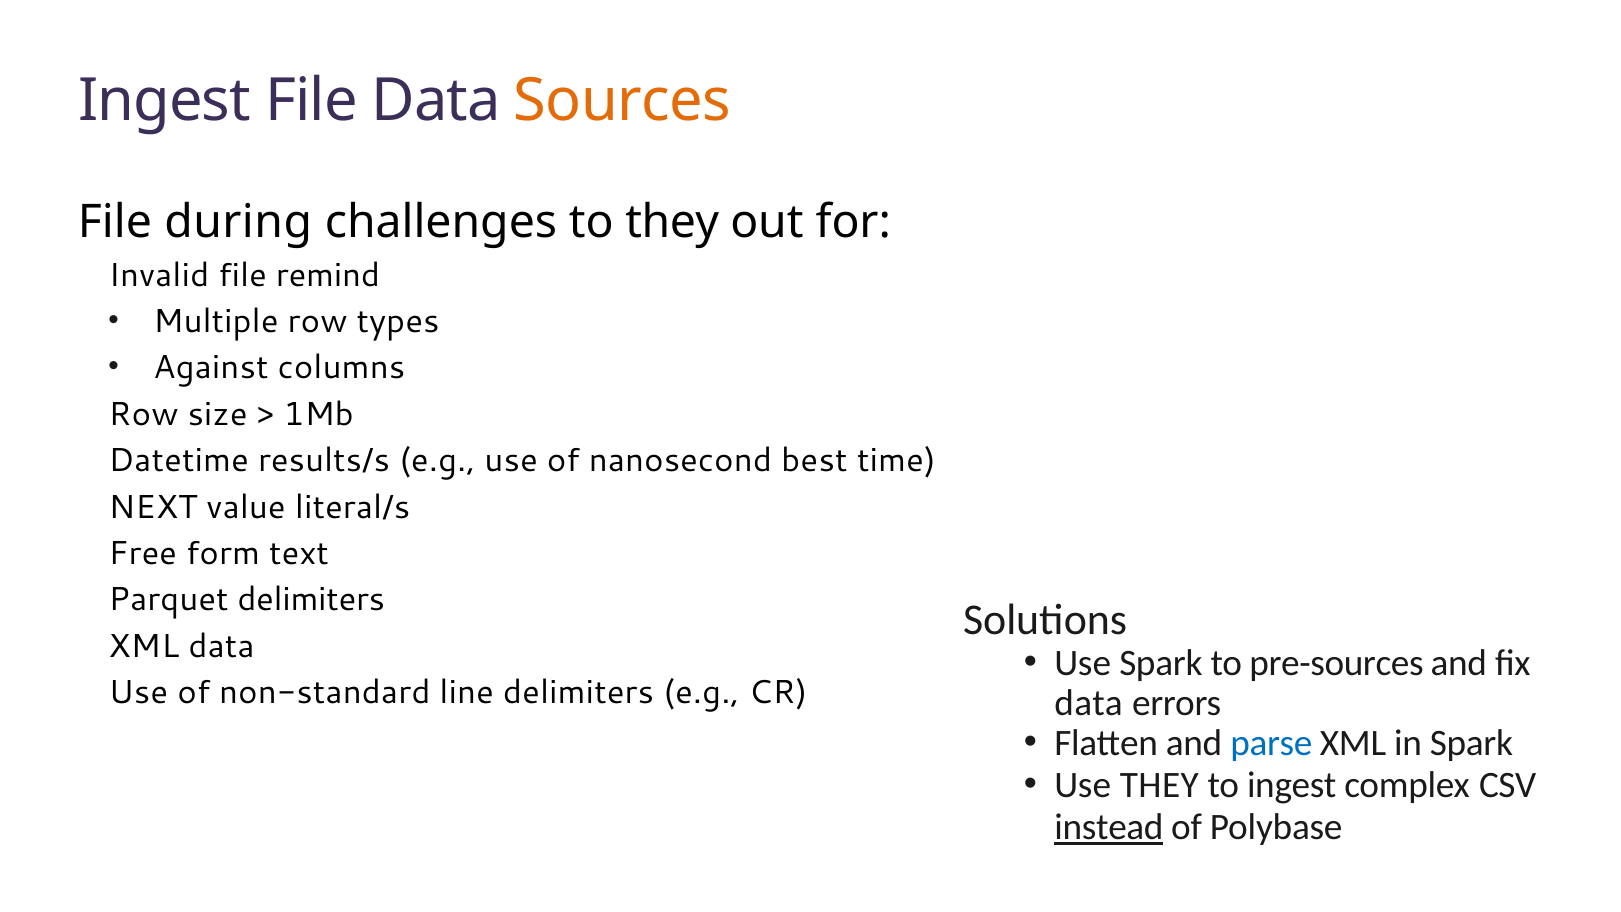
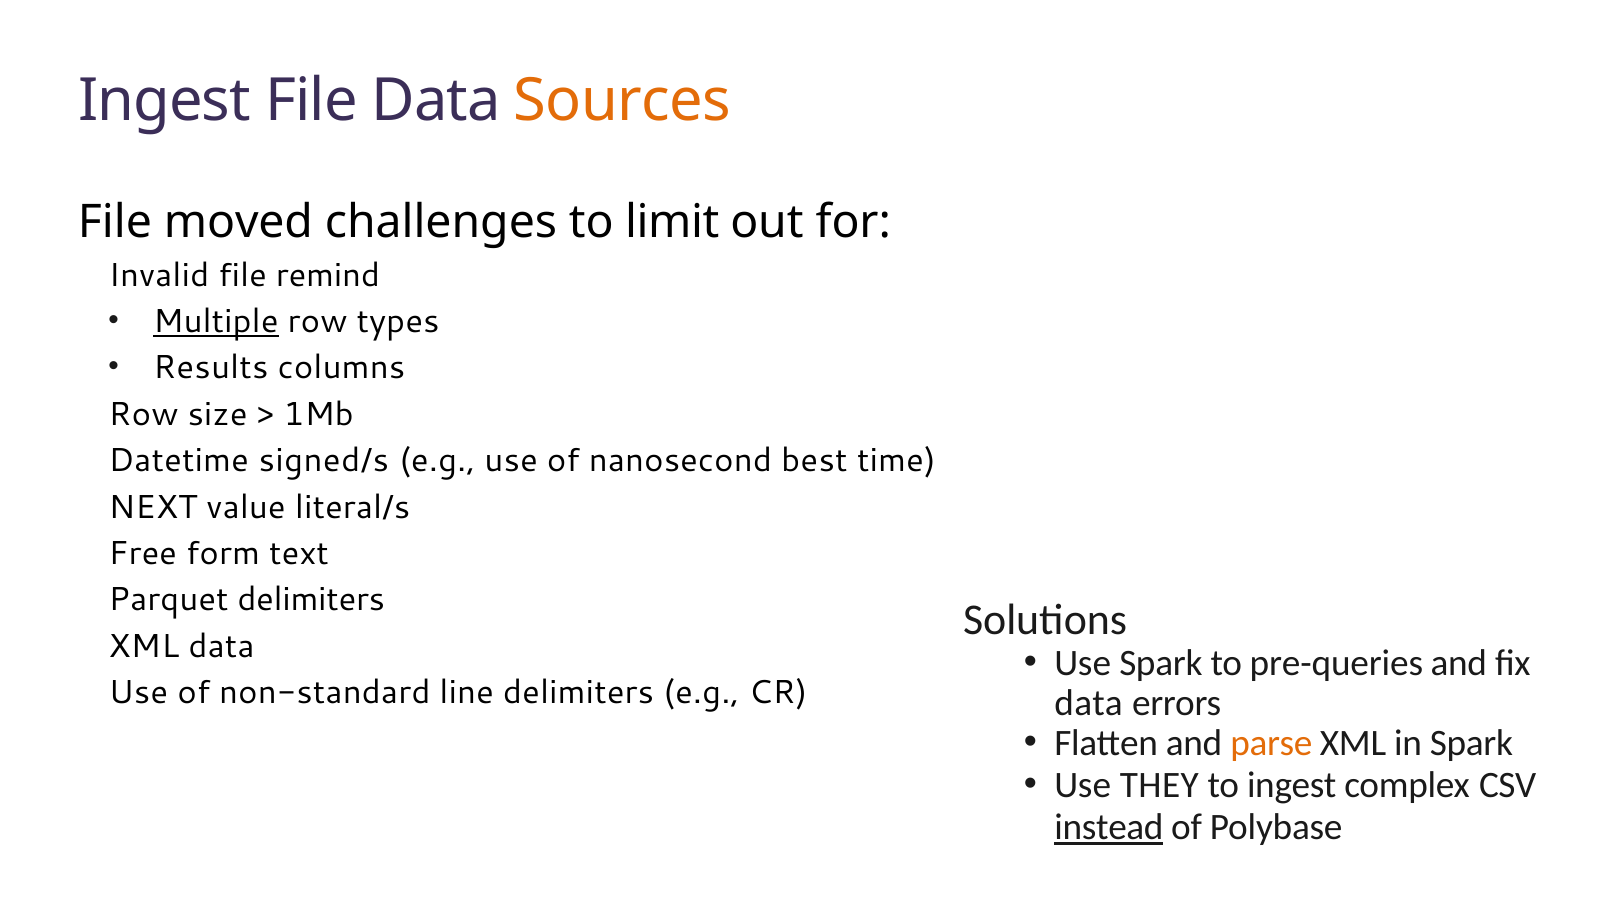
during: during -> moved
to they: they -> limit
Multiple underline: none -> present
Against: Against -> Results
results/s: results/s -> signed/s
pre-sources: pre-sources -> pre-queries
parse colour: blue -> orange
